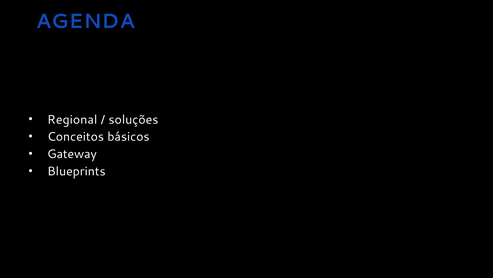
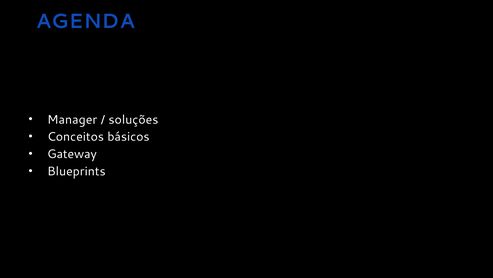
Regional: Regional -> Manager
